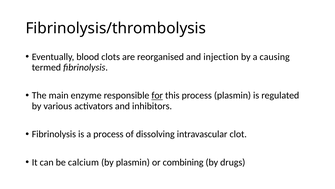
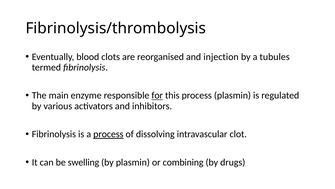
causing: causing -> tubules
process at (108, 134) underline: none -> present
calcium: calcium -> swelling
